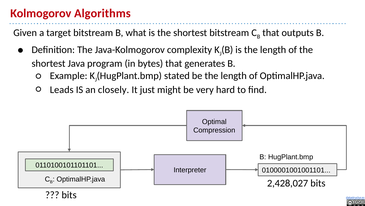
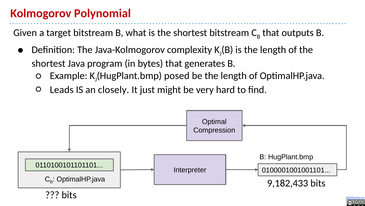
Algorithms: Algorithms -> Polynomial
stated: stated -> posed
2,428,027: 2,428,027 -> 9,182,433
